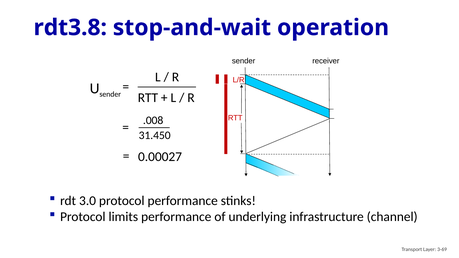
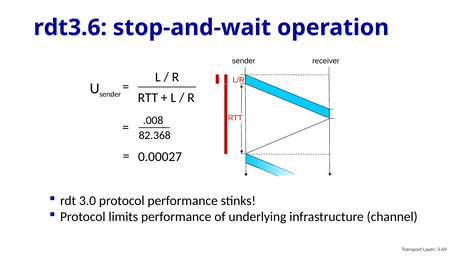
rdt3.8: rdt3.8 -> rdt3.6
31.450: 31.450 -> 82.368
